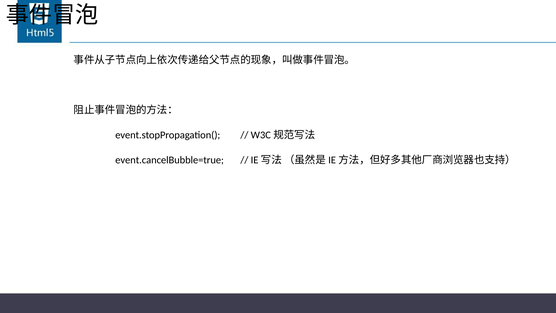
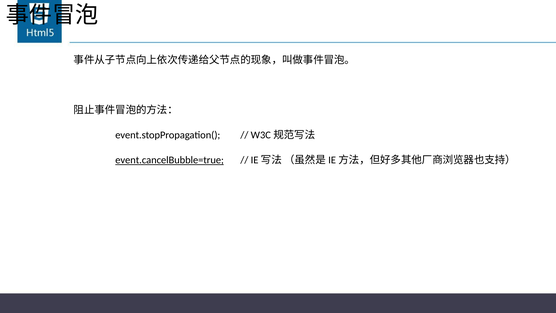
event.cancelBubble=true underline: none -> present
